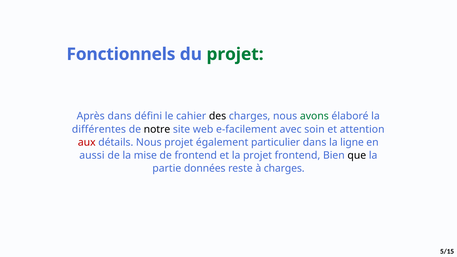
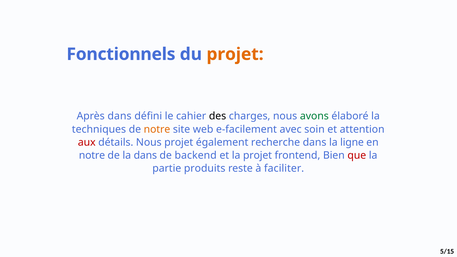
projet at (235, 54) colour: green -> orange
différentes: différentes -> techniques
notre at (157, 129) colour: black -> orange
particulier: particulier -> recherche
aussi at (92, 155): aussi -> notre
la mise: mise -> dans
de frontend: frontend -> backend
que colour: black -> red
données: données -> produits
à charges: charges -> faciliter
